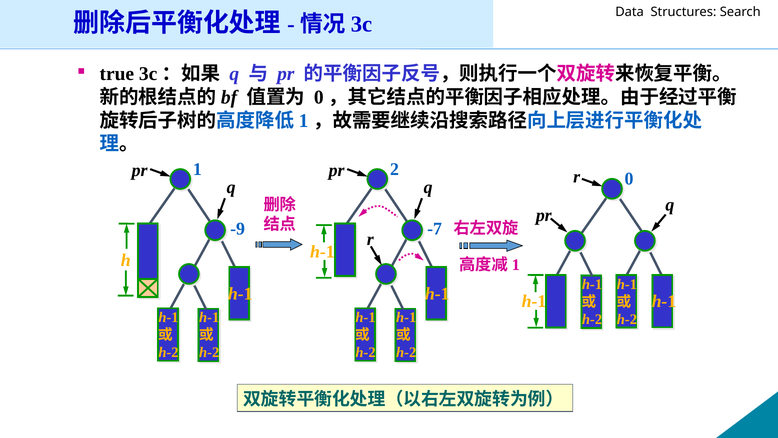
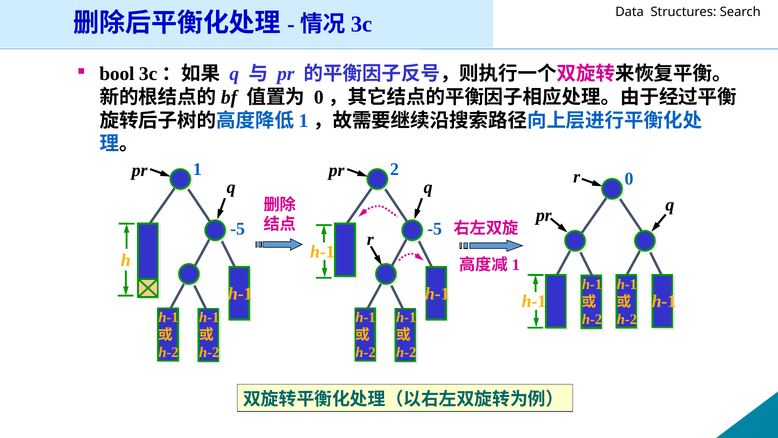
true: true -> bool
-9 at (238, 229): -9 -> -5
-7 at (435, 229): -7 -> -5
